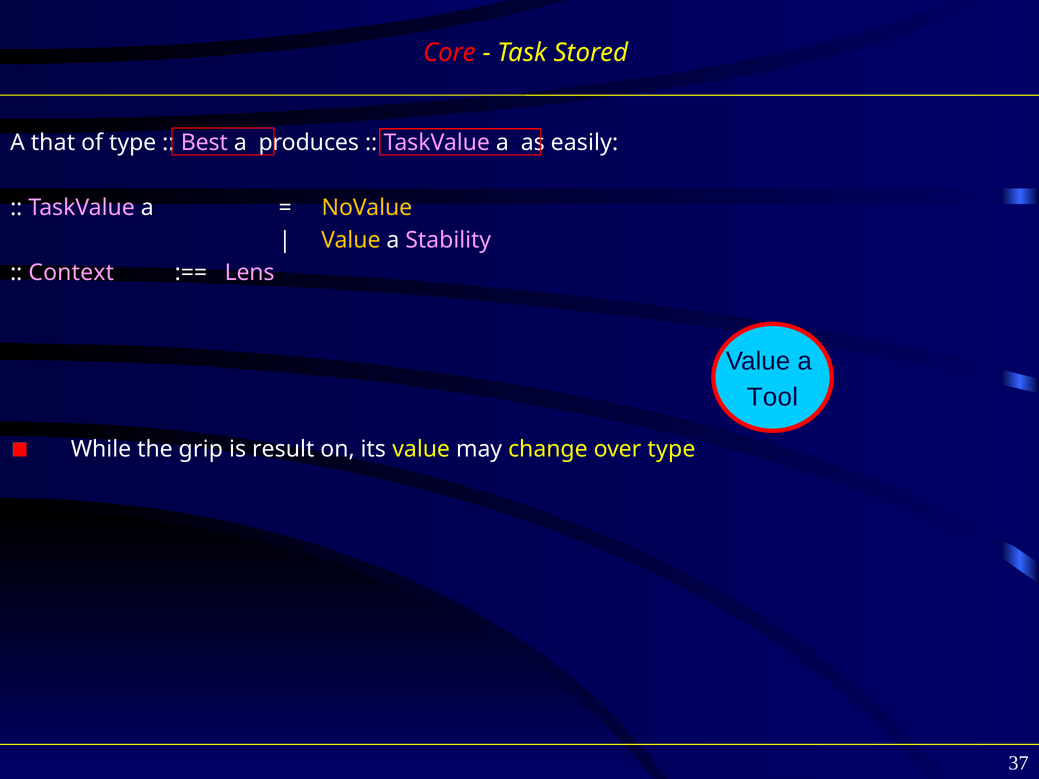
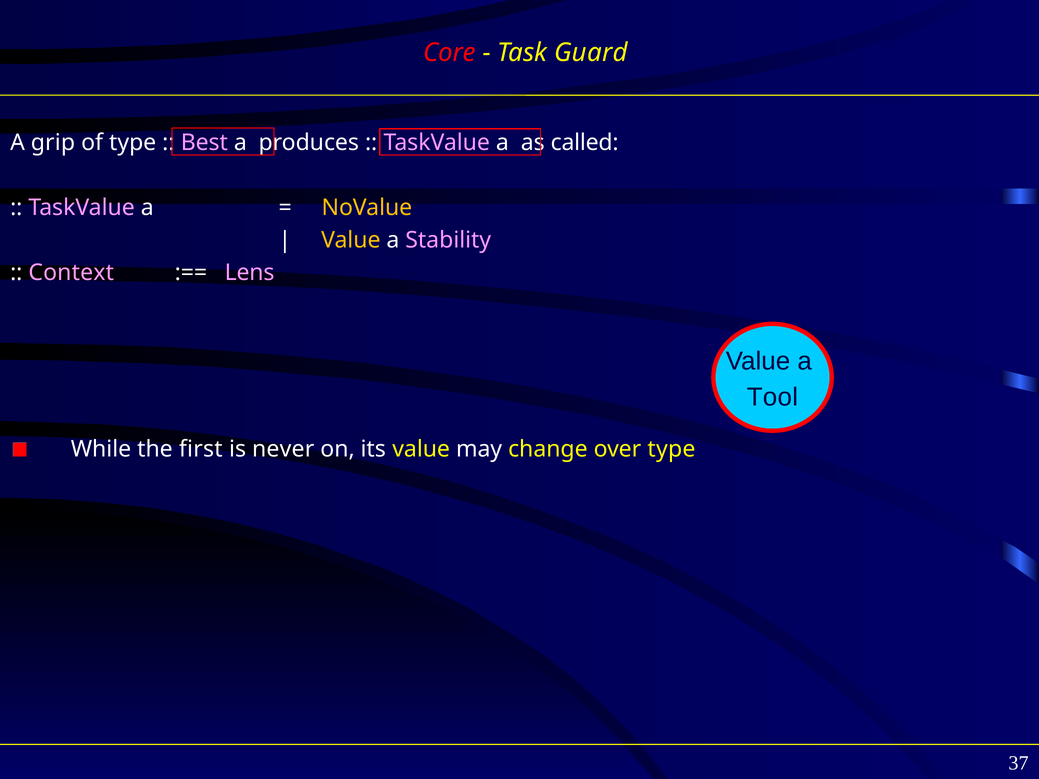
Stored: Stored -> Guard
that: that -> grip
easily: easily -> called
grip: grip -> first
result: result -> never
